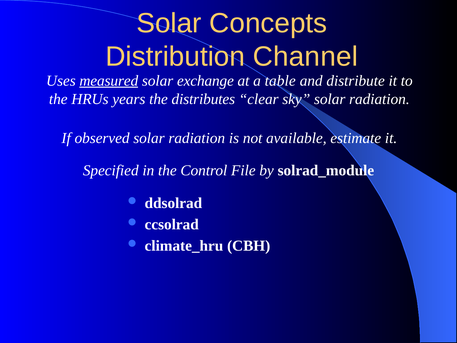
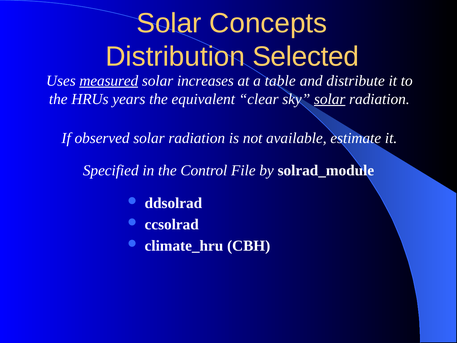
Channel: Channel -> Selected
exchange: exchange -> increases
distributes: distributes -> equivalent
solar at (330, 99) underline: none -> present
